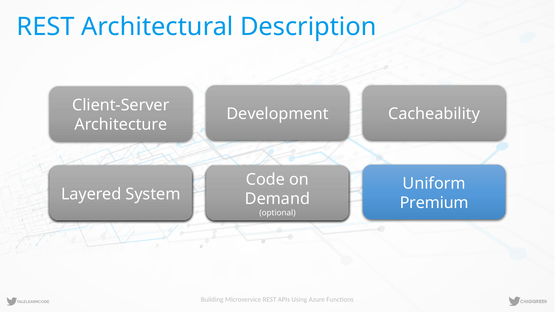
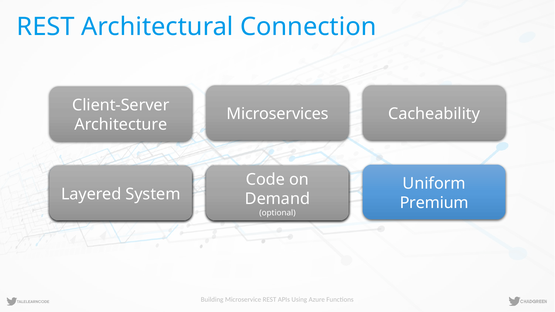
Description: Description -> Connection
Development: Development -> Microservices
